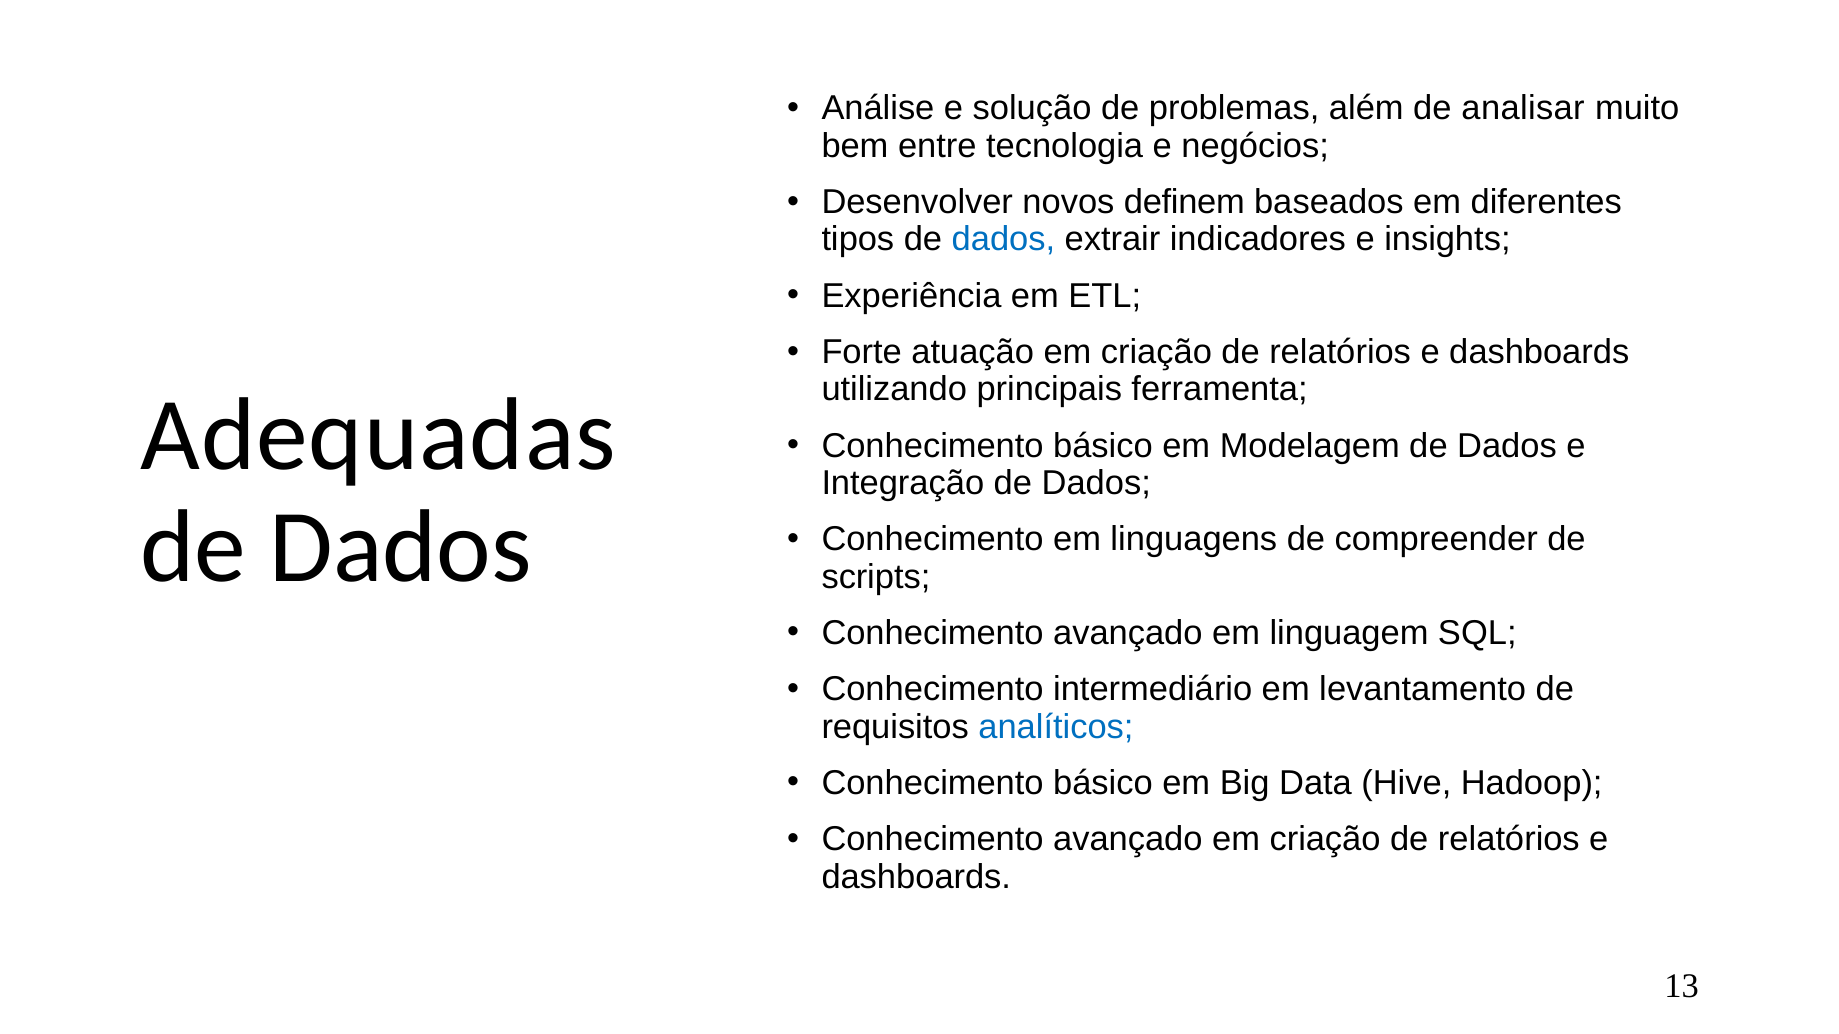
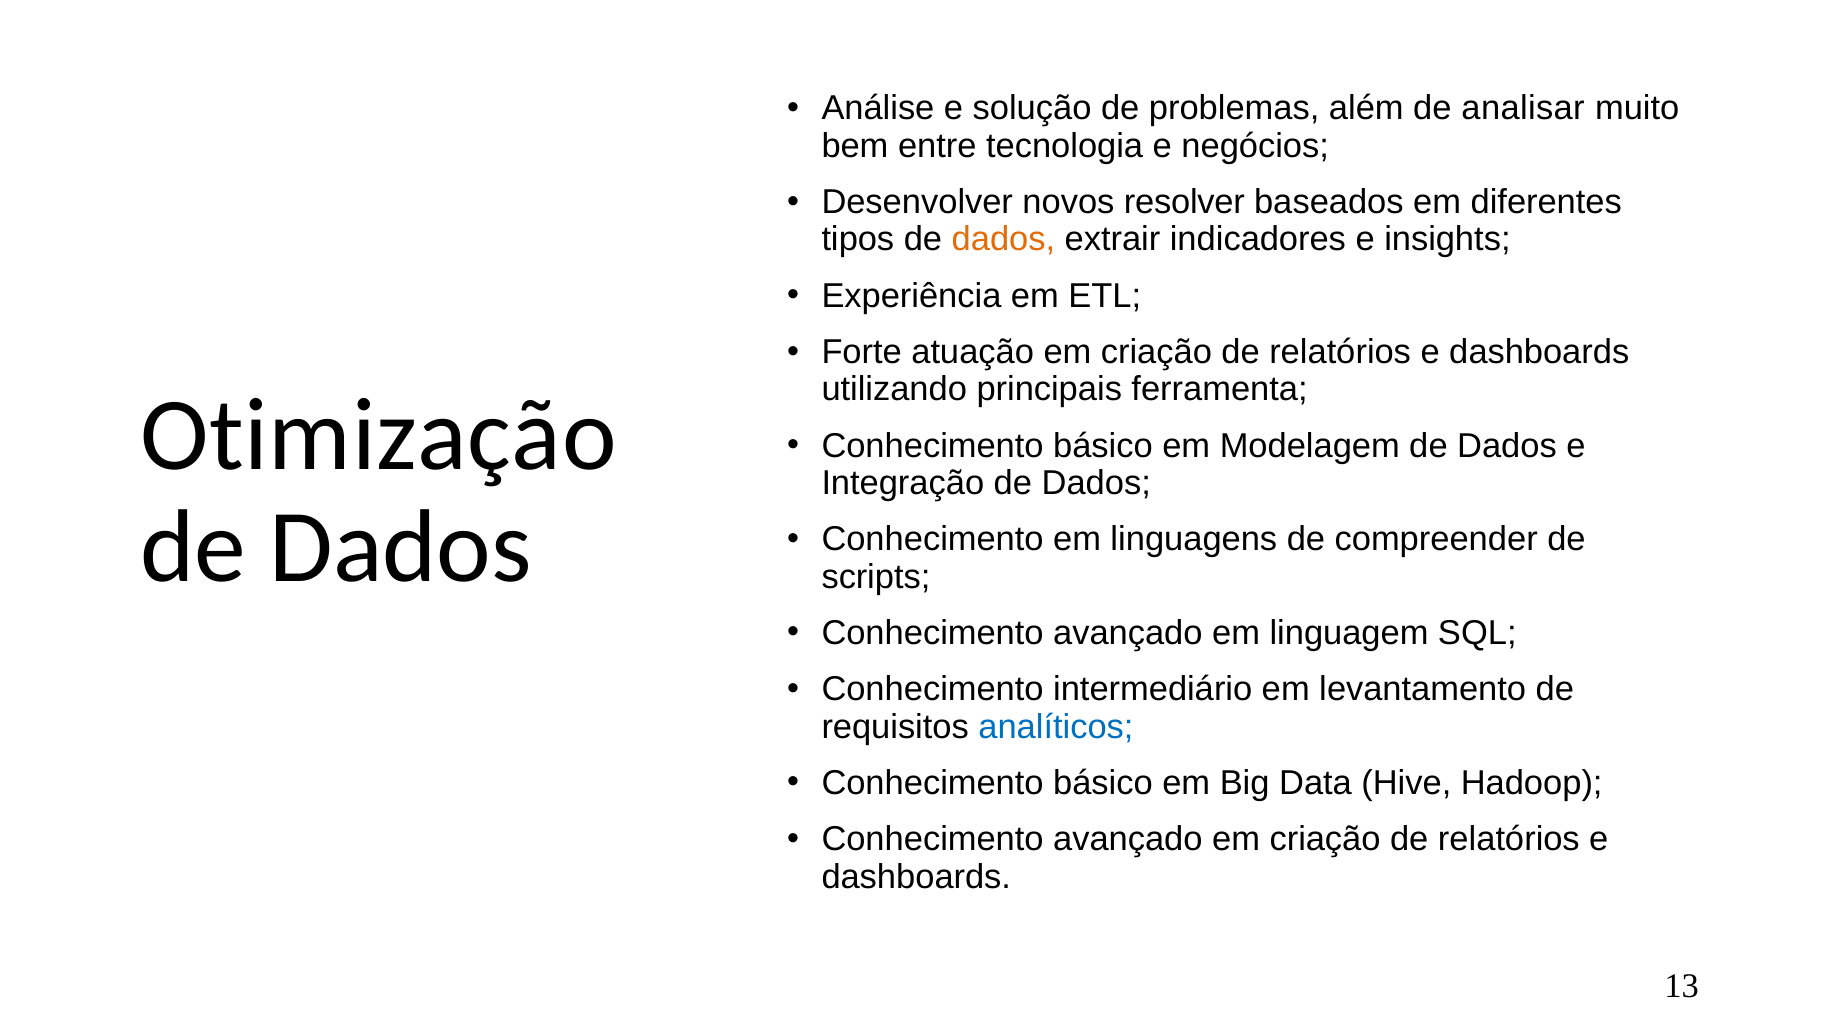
definem: definem -> resolver
dados at (1003, 239) colour: blue -> orange
Adequadas: Adequadas -> Otimização
